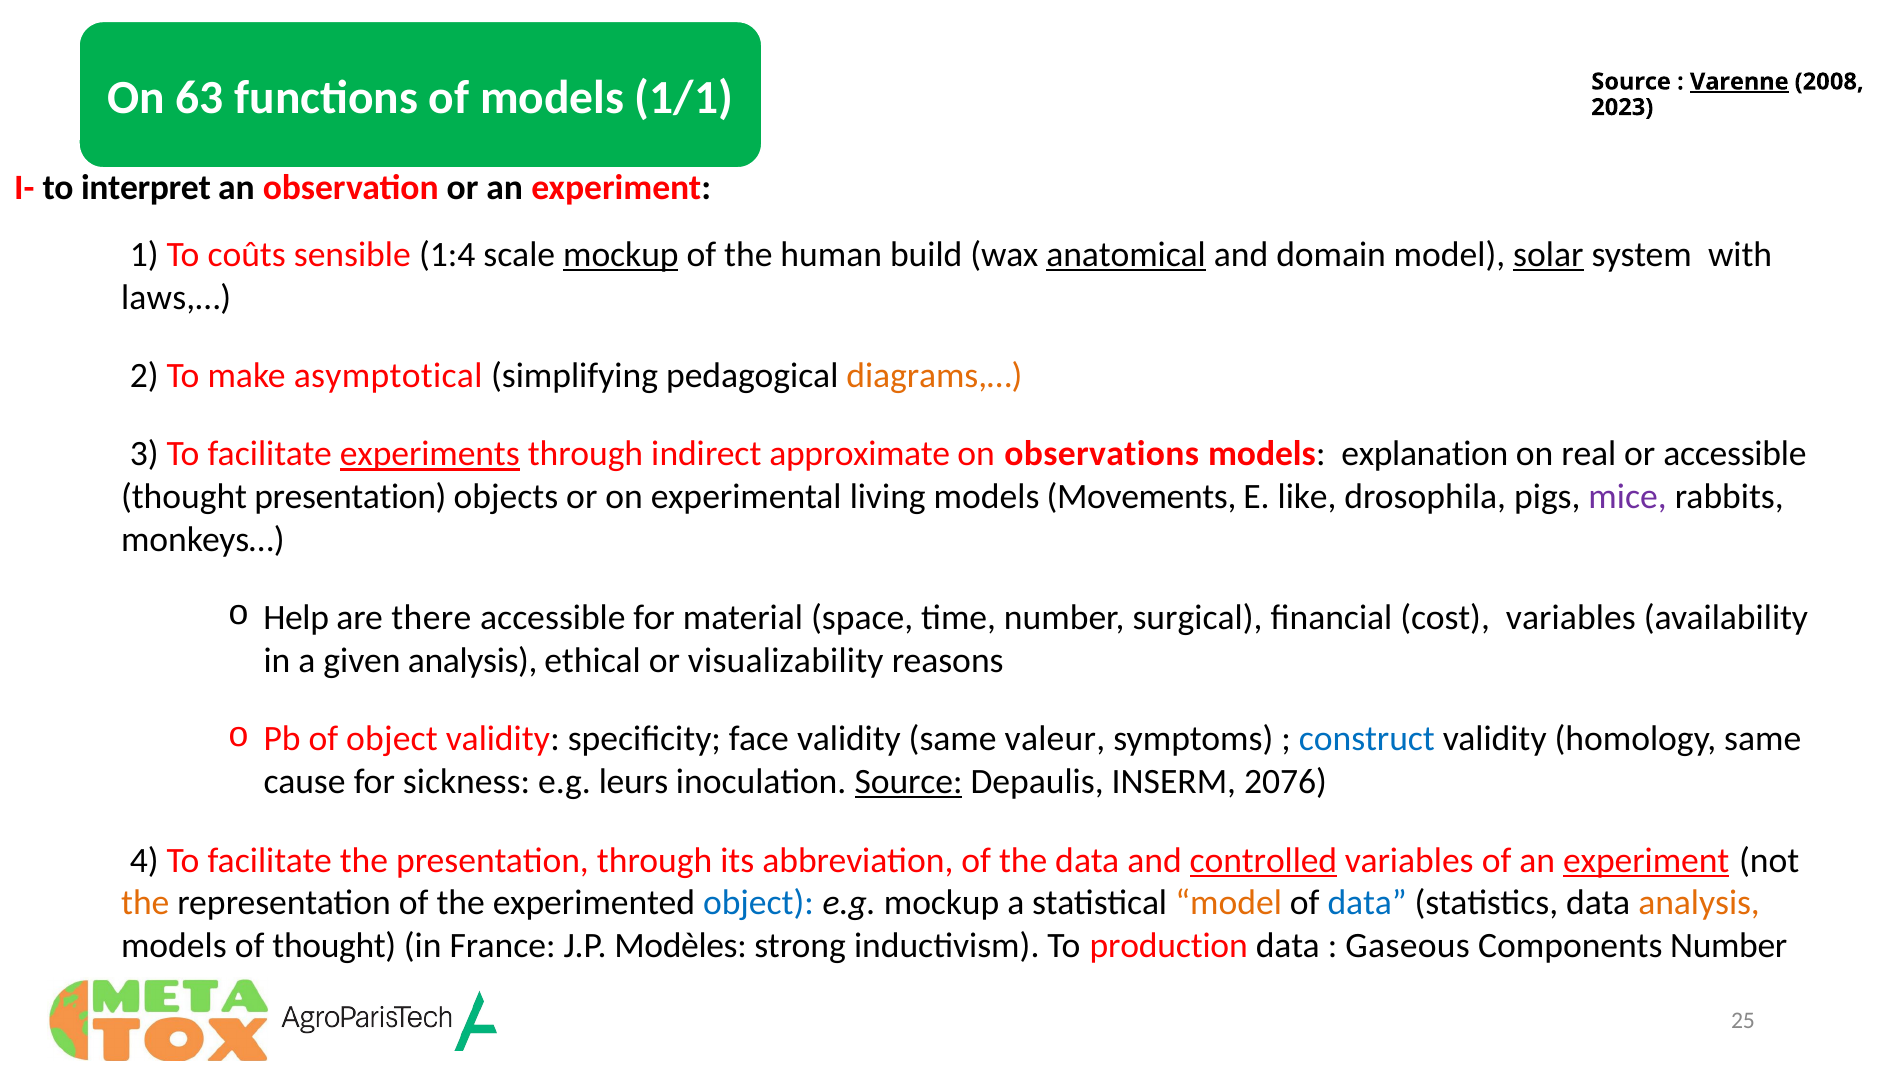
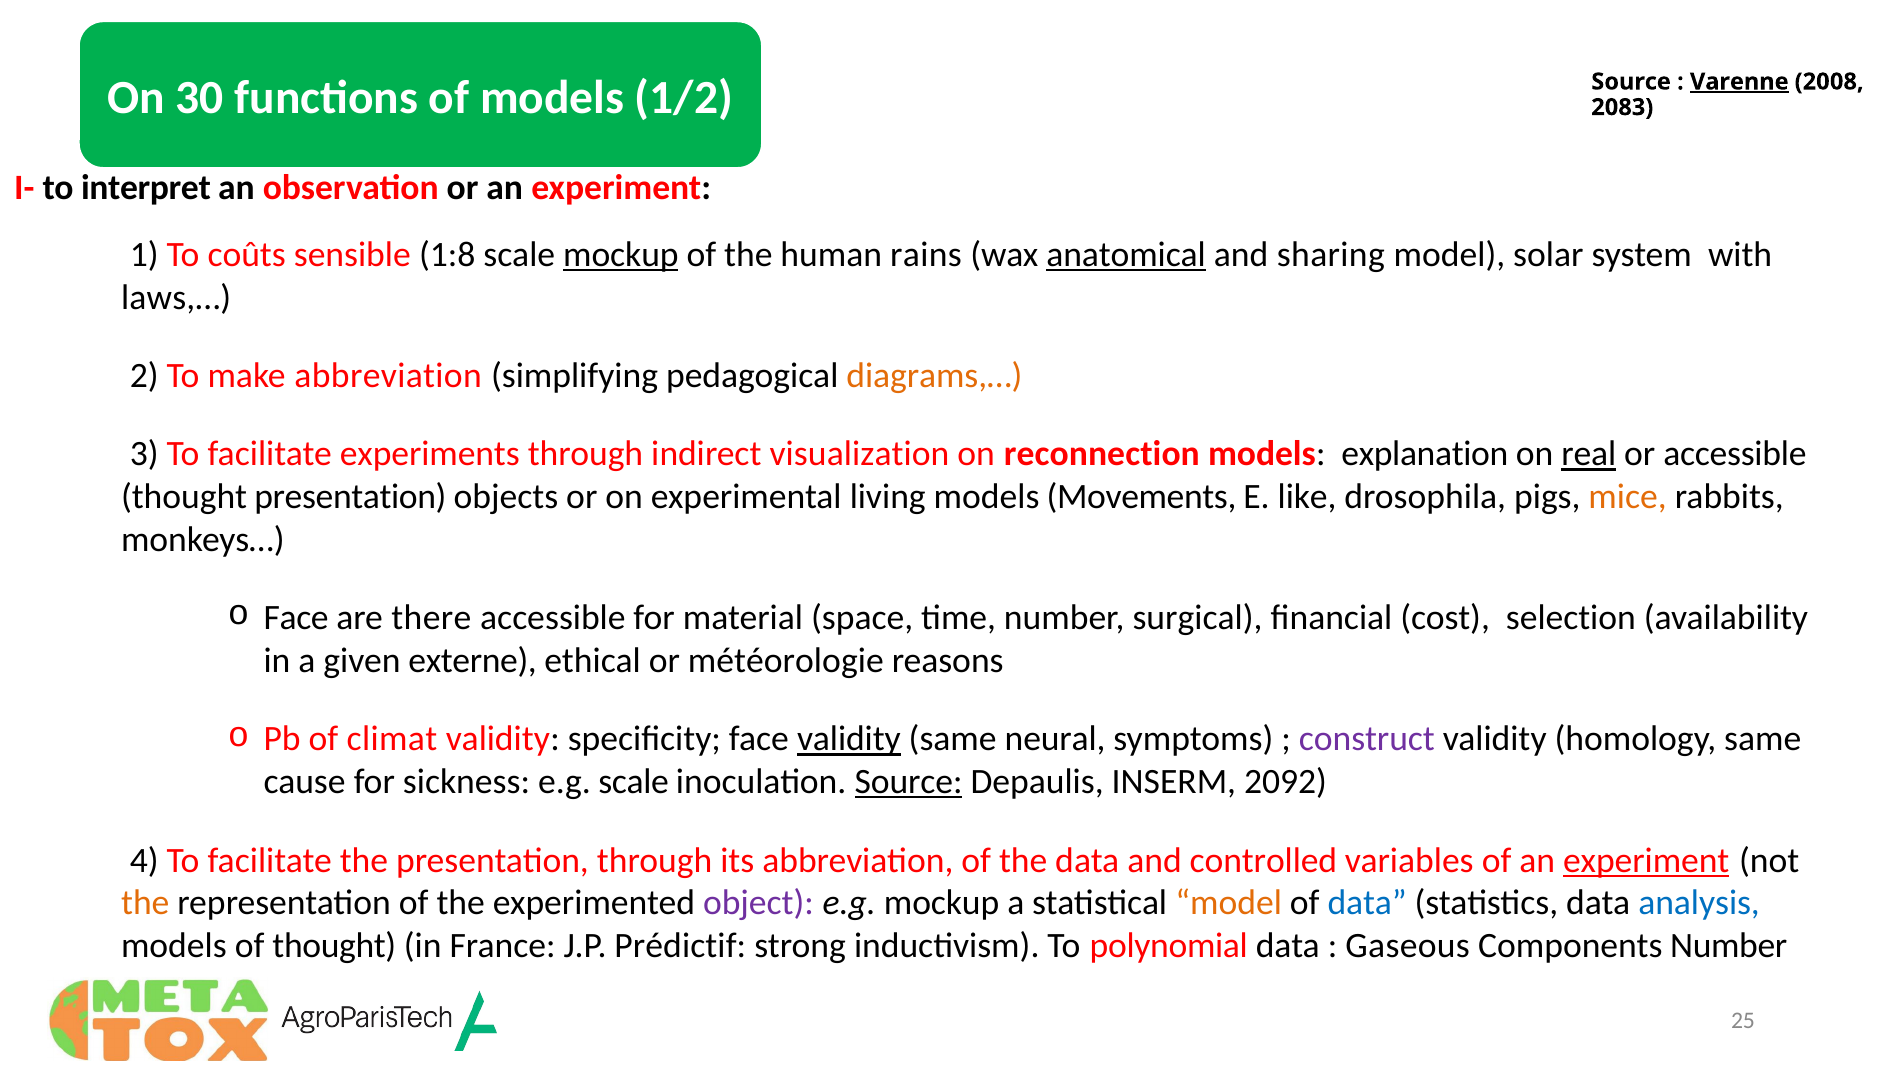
63: 63 -> 30
1/1: 1/1 -> 1/2
2023: 2023 -> 2083
1:4: 1:4 -> 1:8
build: build -> rains
domain: domain -> sharing
solar underline: present -> none
make asymptotical: asymptotical -> abbreviation
experiments underline: present -> none
approximate: approximate -> visualization
observations: observations -> reconnection
real underline: none -> present
mice colour: purple -> orange
Help at (296, 618): Help -> Face
cost variables: variables -> selection
given analysis: analysis -> externe
visualizability: visualizability -> météorologie
of object: object -> climat
validity at (849, 739) underline: none -> present
valeur: valeur -> neural
construct colour: blue -> purple
e.g leurs: leurs -> scale
2076: 2076 -> 2092
controlled underline: present -> none
object at (758, 903) colour: blue -> purple
analysis at (1699, 903) colour: orange -> blue
Modèles: Modèles -> Prédictif
production: production -> polynomial
